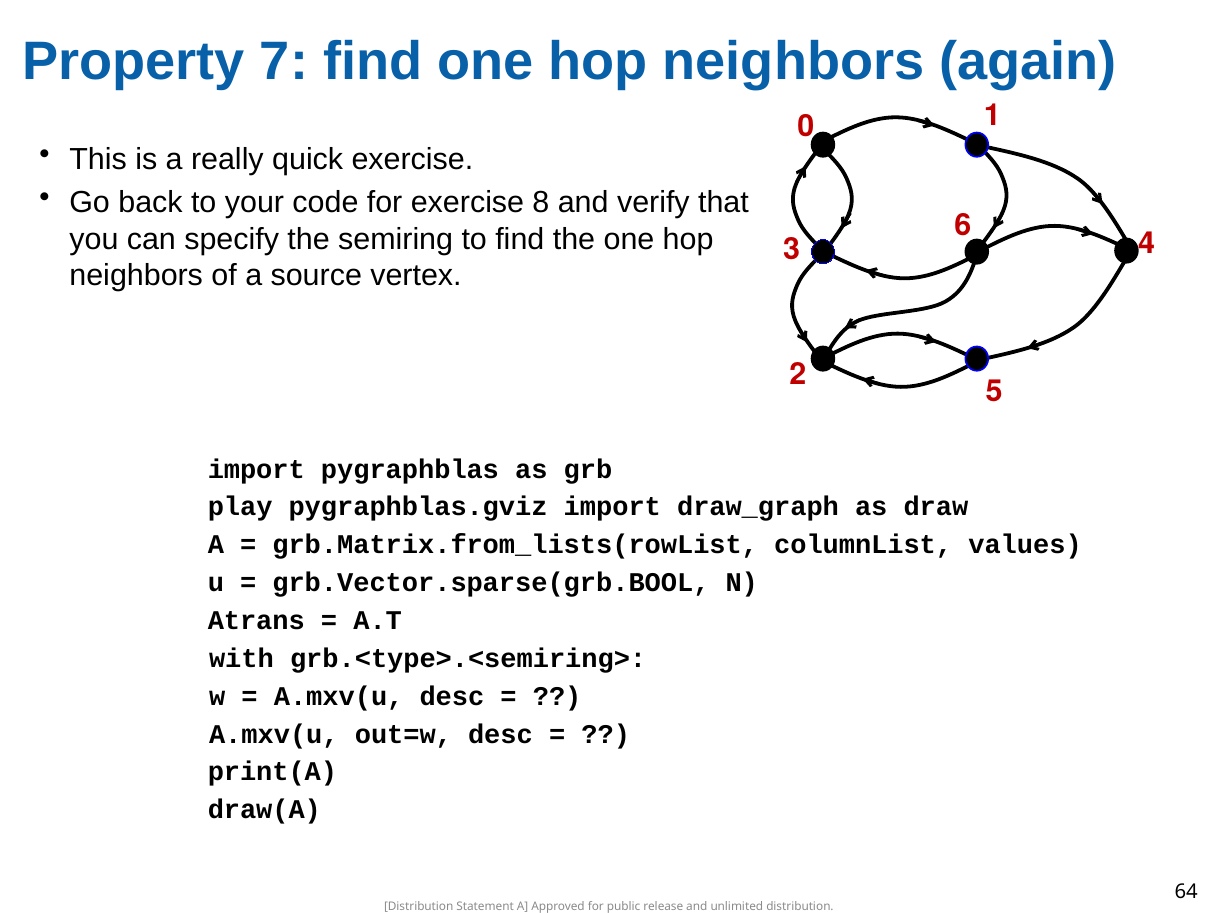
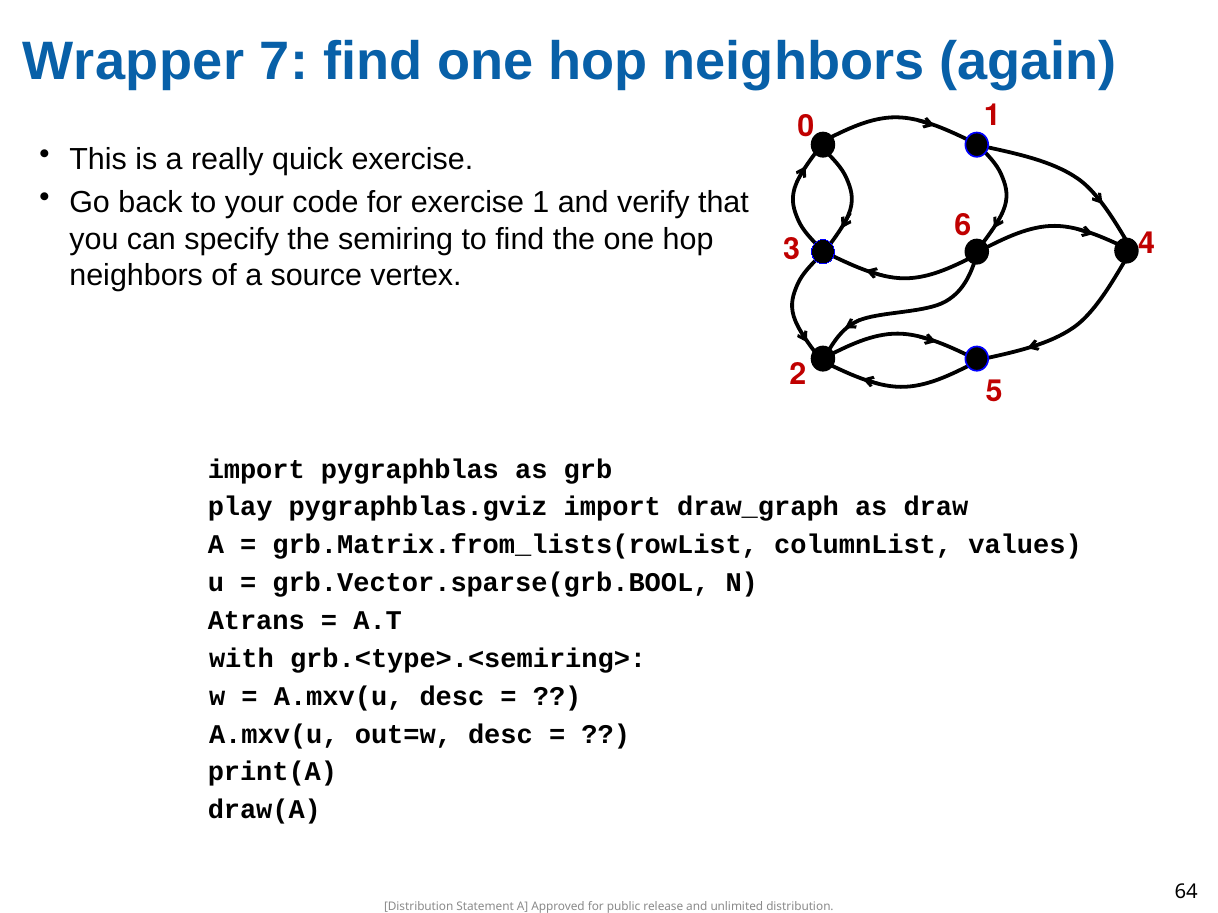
Property: Property -> Wrapper
exercise 8: 8 -> 1
